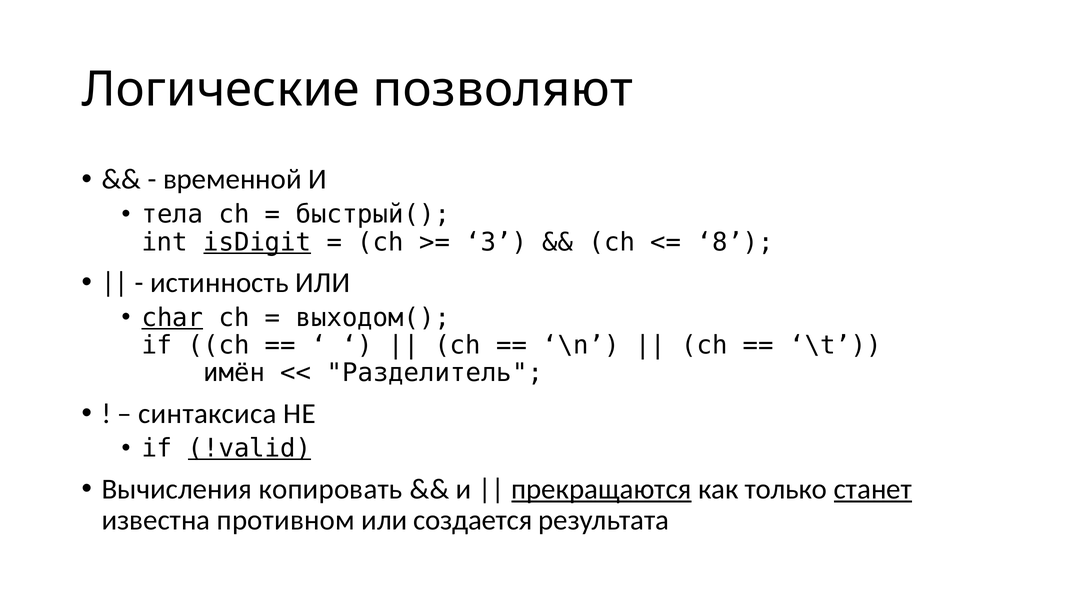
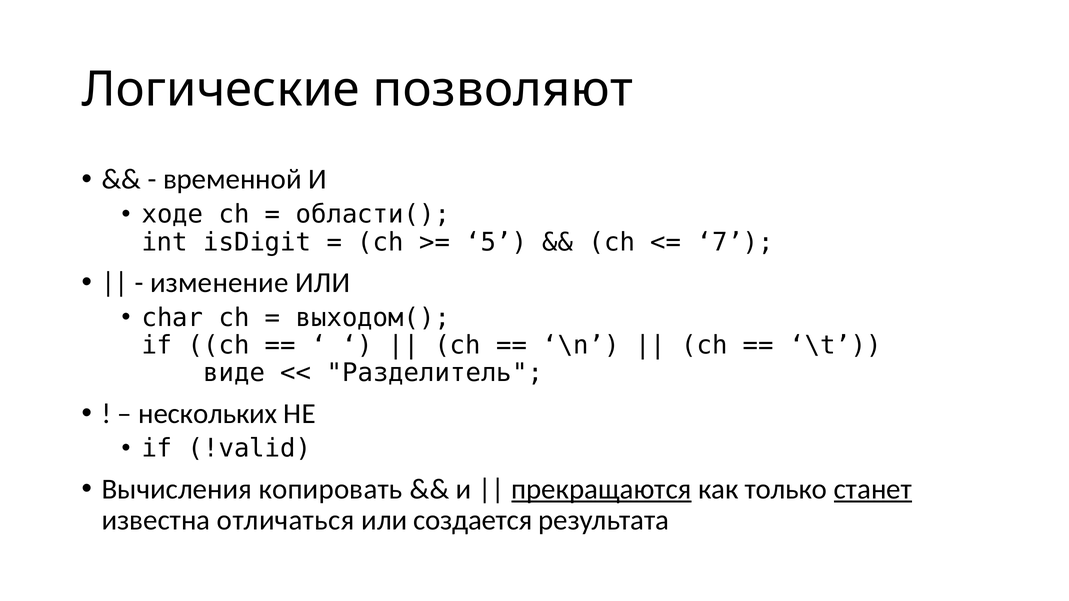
тела: тела -> ходе
быстрый(: быстрый( -> области(
isDigit underline: present -> none
3: 3 -> 5
8: 8 -> 7
истинность: истинность -> изменение
char underline: present -> none
имён: имён -> виде
синтаксиса: синтаксиса -> нескольких
!valid underline: present -> none
противном: противном -> отличаться
